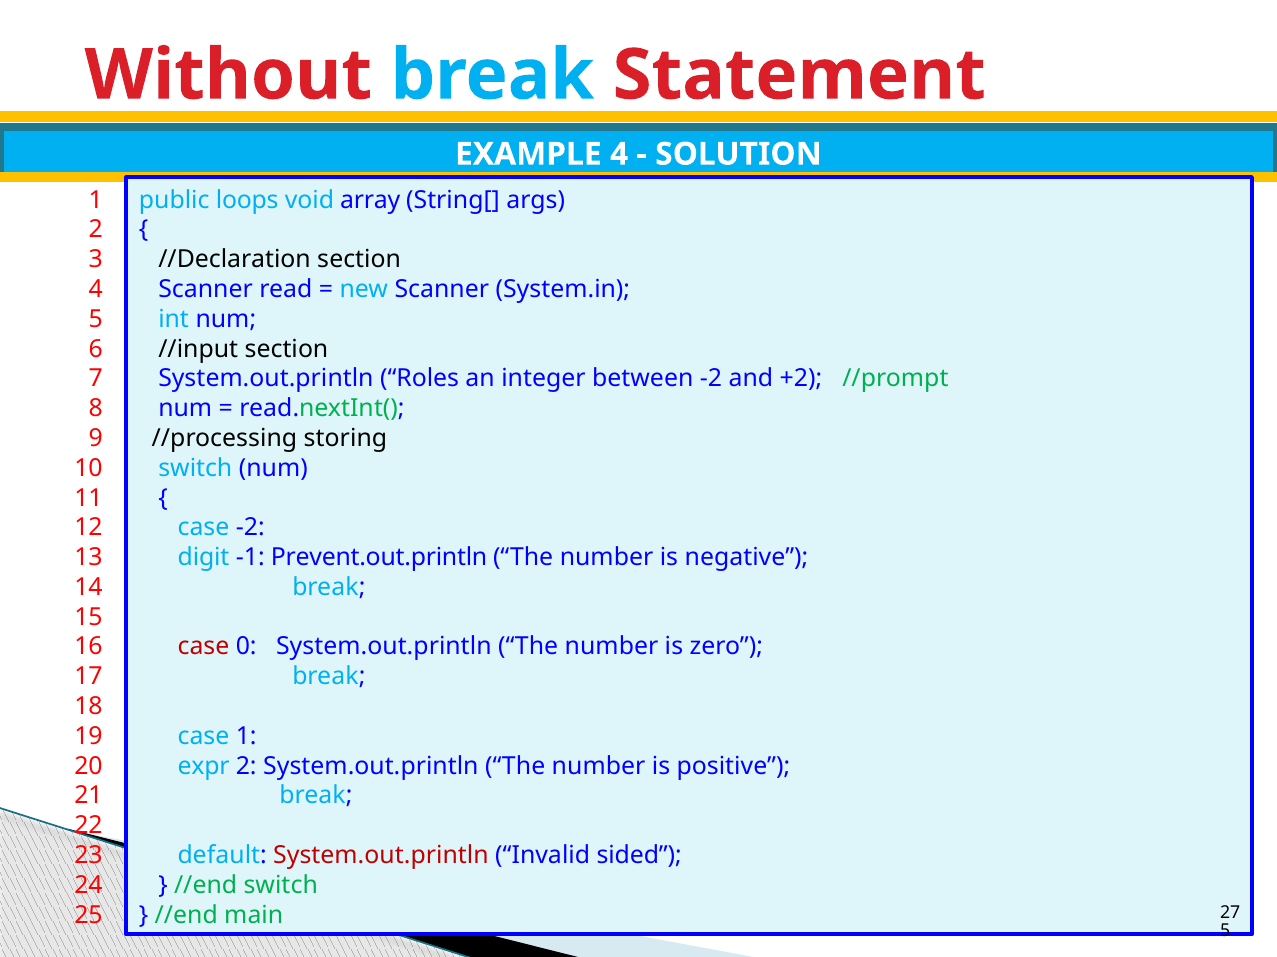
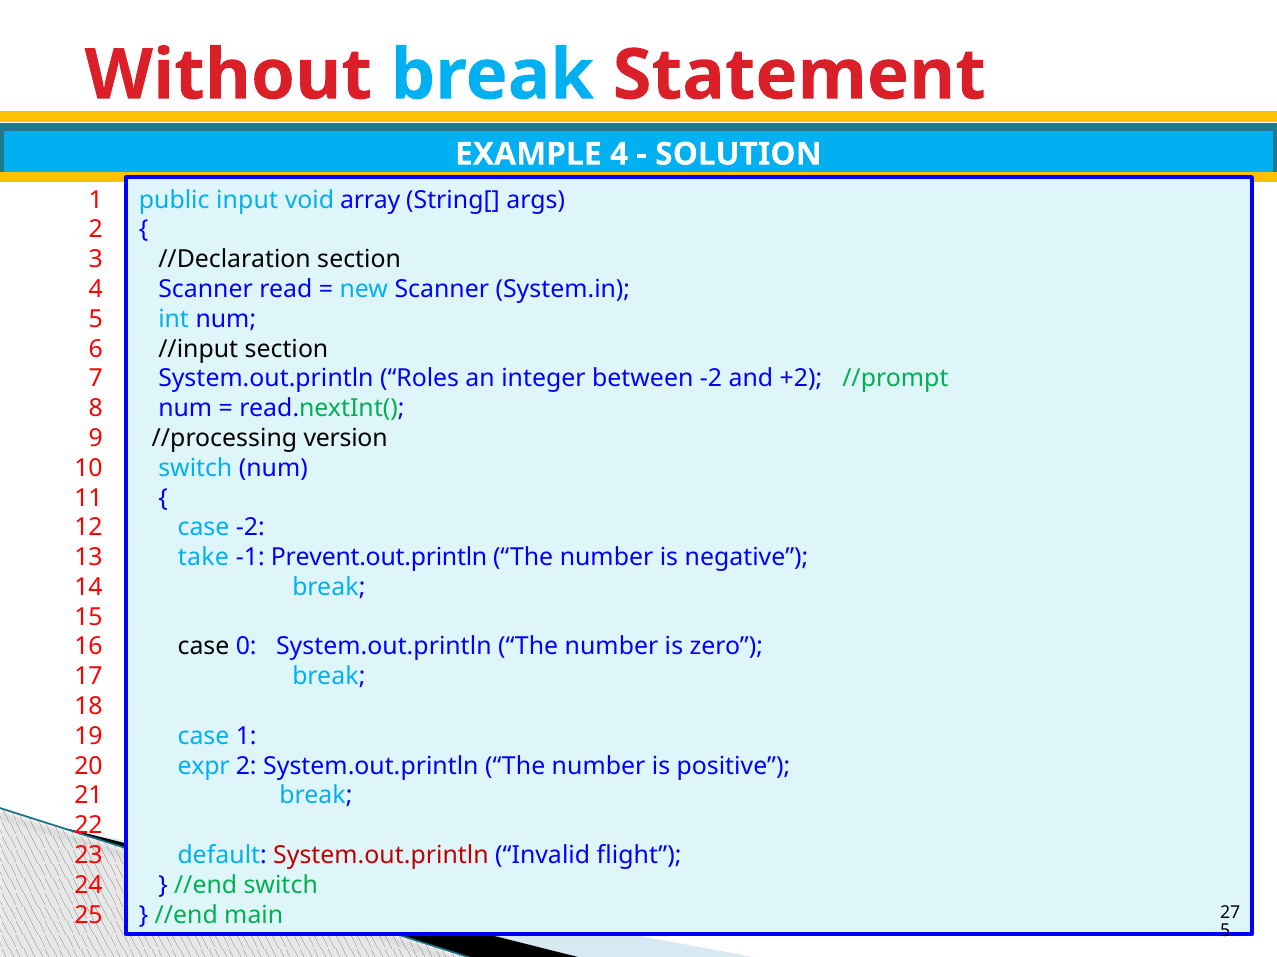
loops: loops -> input
storing: storing -> version
digit: digit -> take
case at (203, 647) colour: red -> black
sided: sided -> flight
